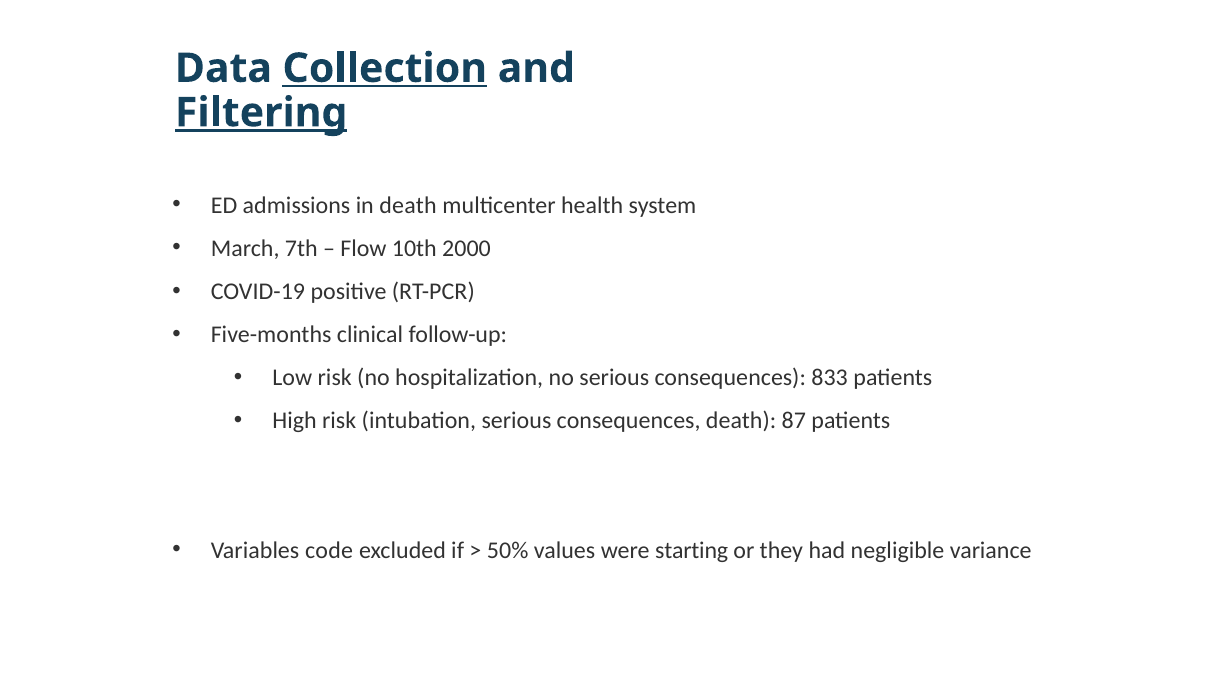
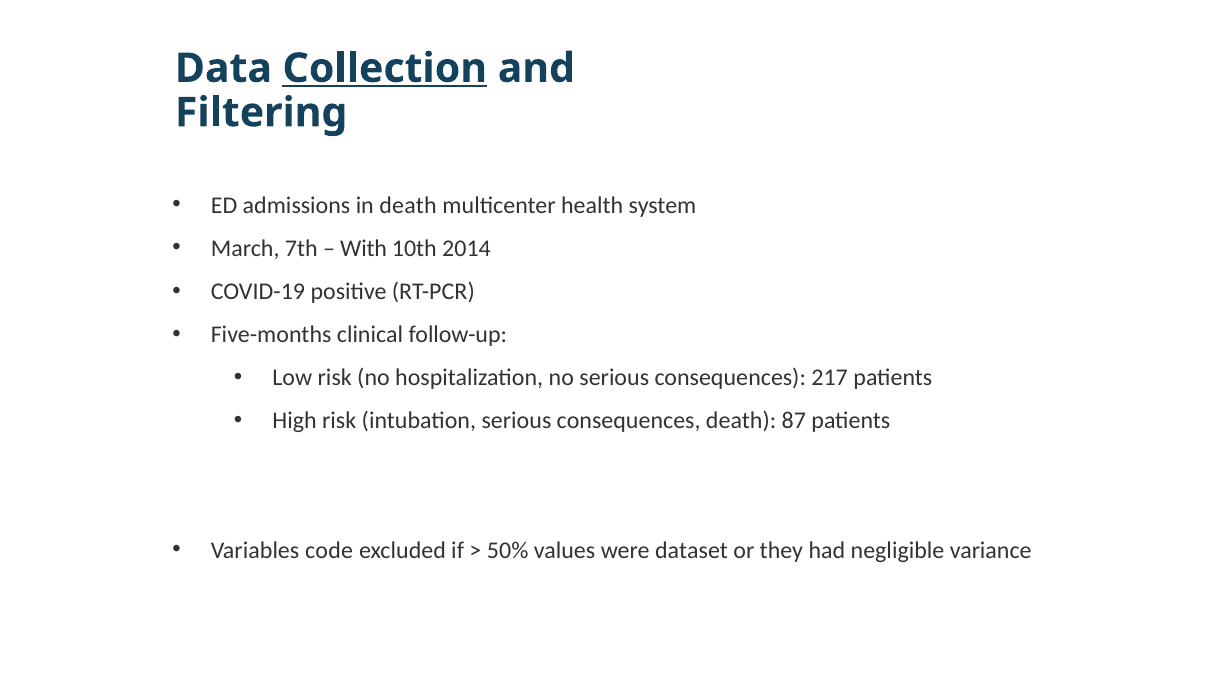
Filtering underline: present -> none
Flow: Flow -> With
2000: 2000 -> 2014
833: 833 -> 217
starting: starting -> dataset
